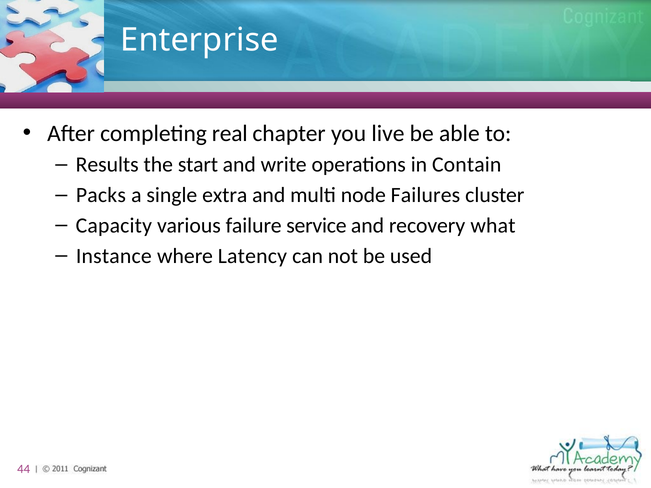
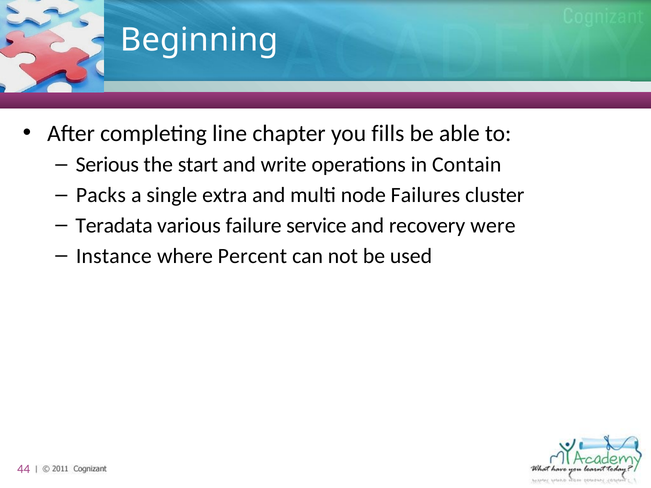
Enterprise: Enterprise -> Beginning
real: real -> line
live: live -> fills
Results: Results -> Serious
Capacity: Capacity -> Teradata
what: what -> were
Latency: Latency -> Percent
